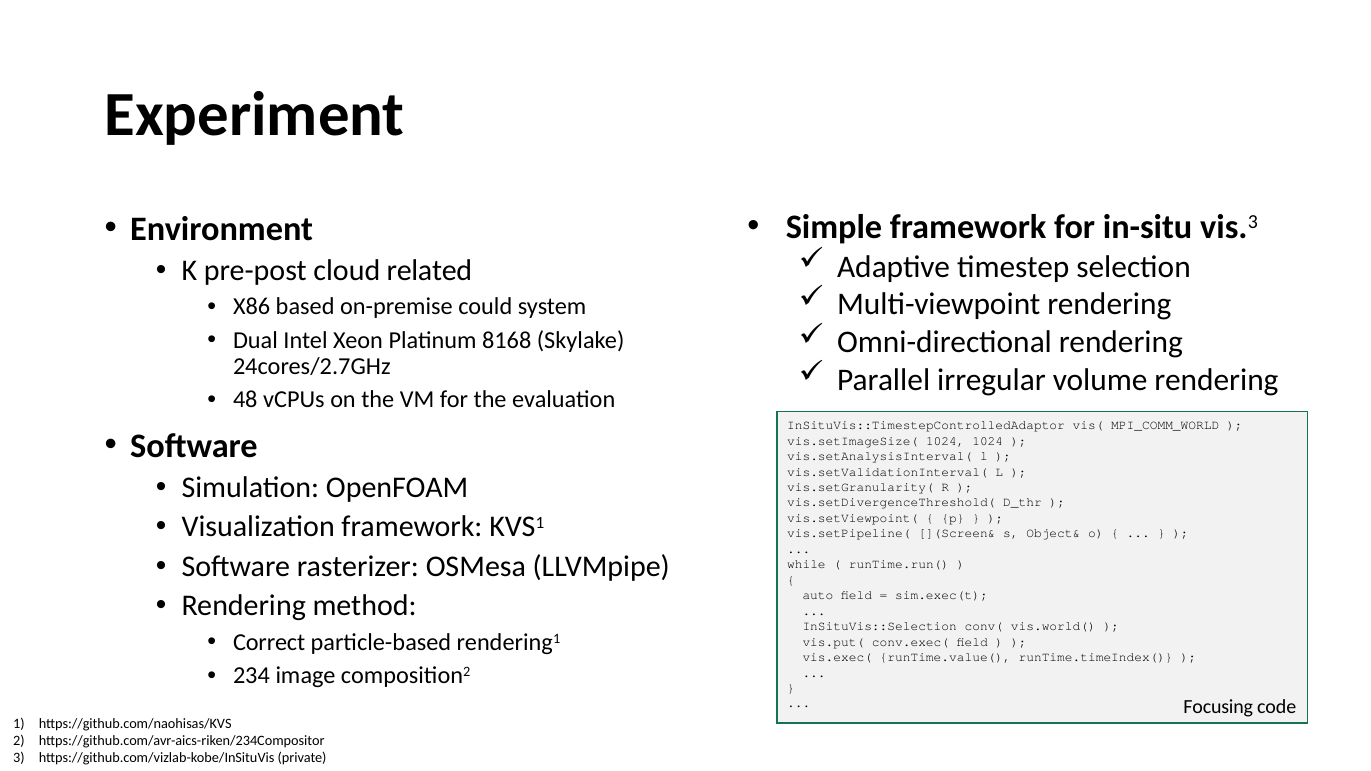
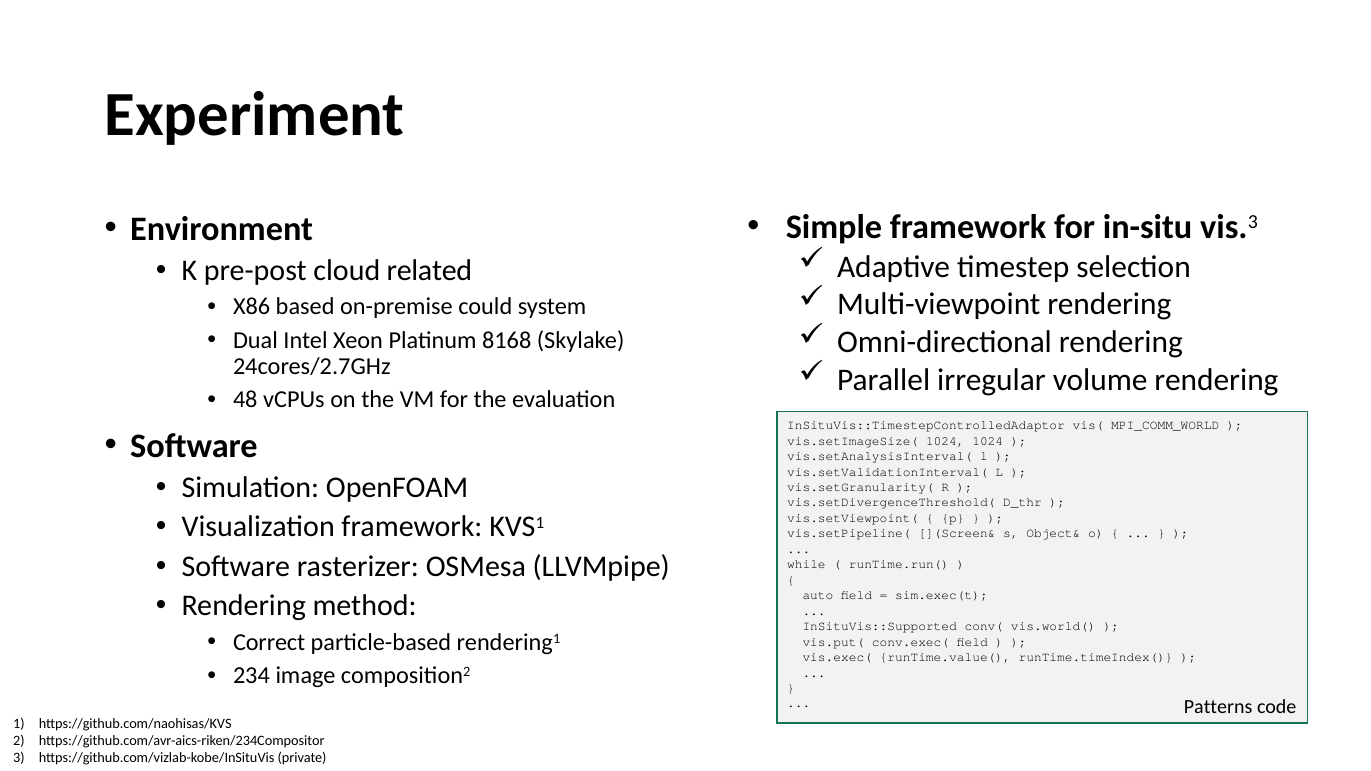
InSituVis::Selection: InSituVis::Selection -> InSituVis::Supported
Focusing: Focusing -> Patterns
